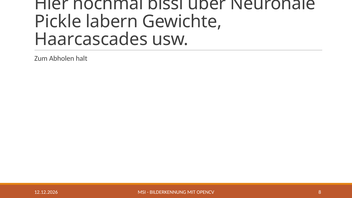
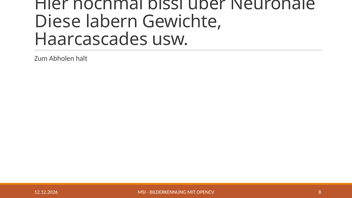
Pickle: Pickle -> Diese
